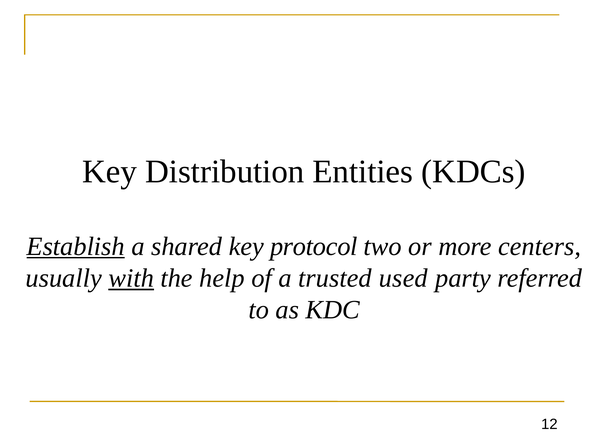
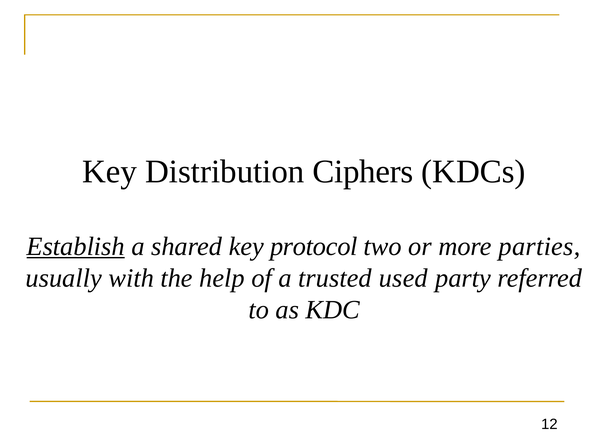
Entities: Entities -> Ciphers
centers: centers -> parties
with underline: present -> none
